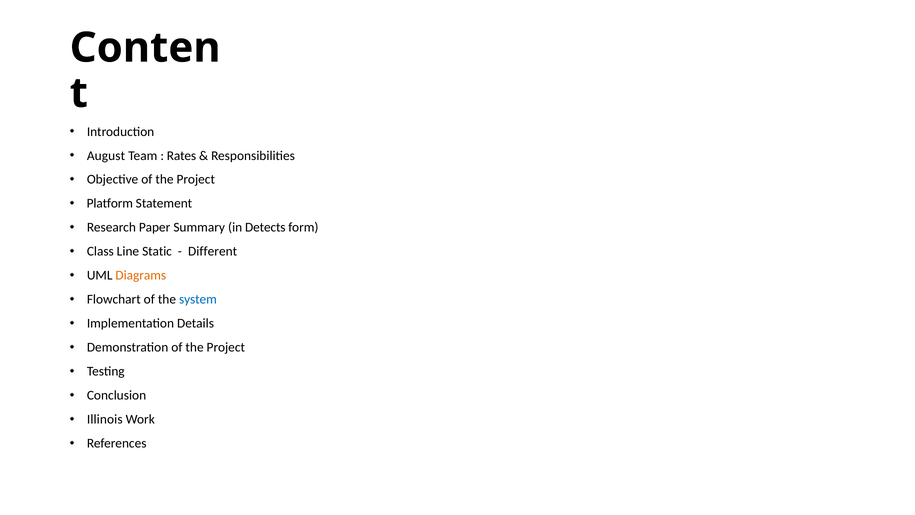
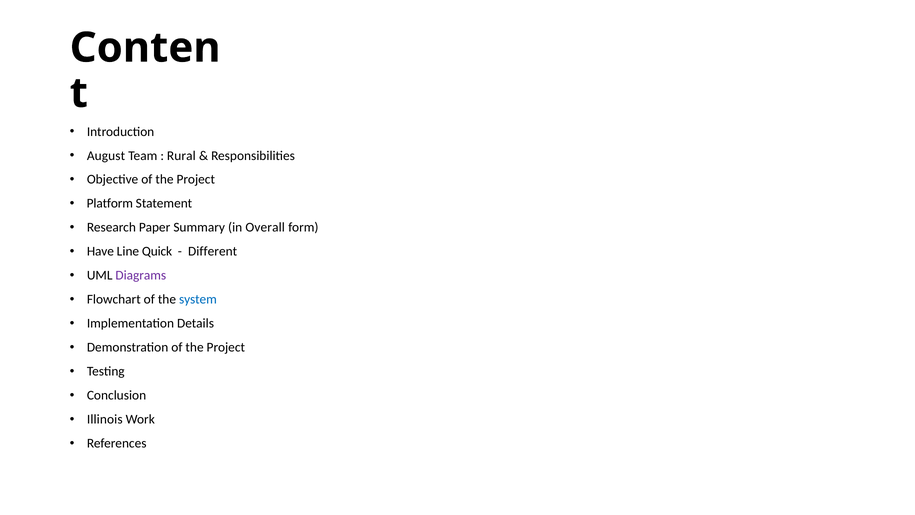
Rates: Rates -> Rural
Detects: Detects -> Overall
Class: Class -> Have
Static: Static -> Quick
Diagrams colour: orange -> purple
